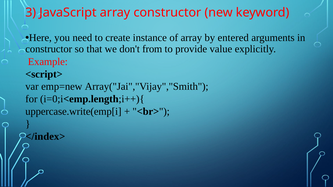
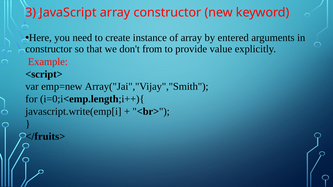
uppercase.write(emp[i: uppercase.write(emp[i -> javascript.write(emp[i
</index>: </index> -> </fruits>
